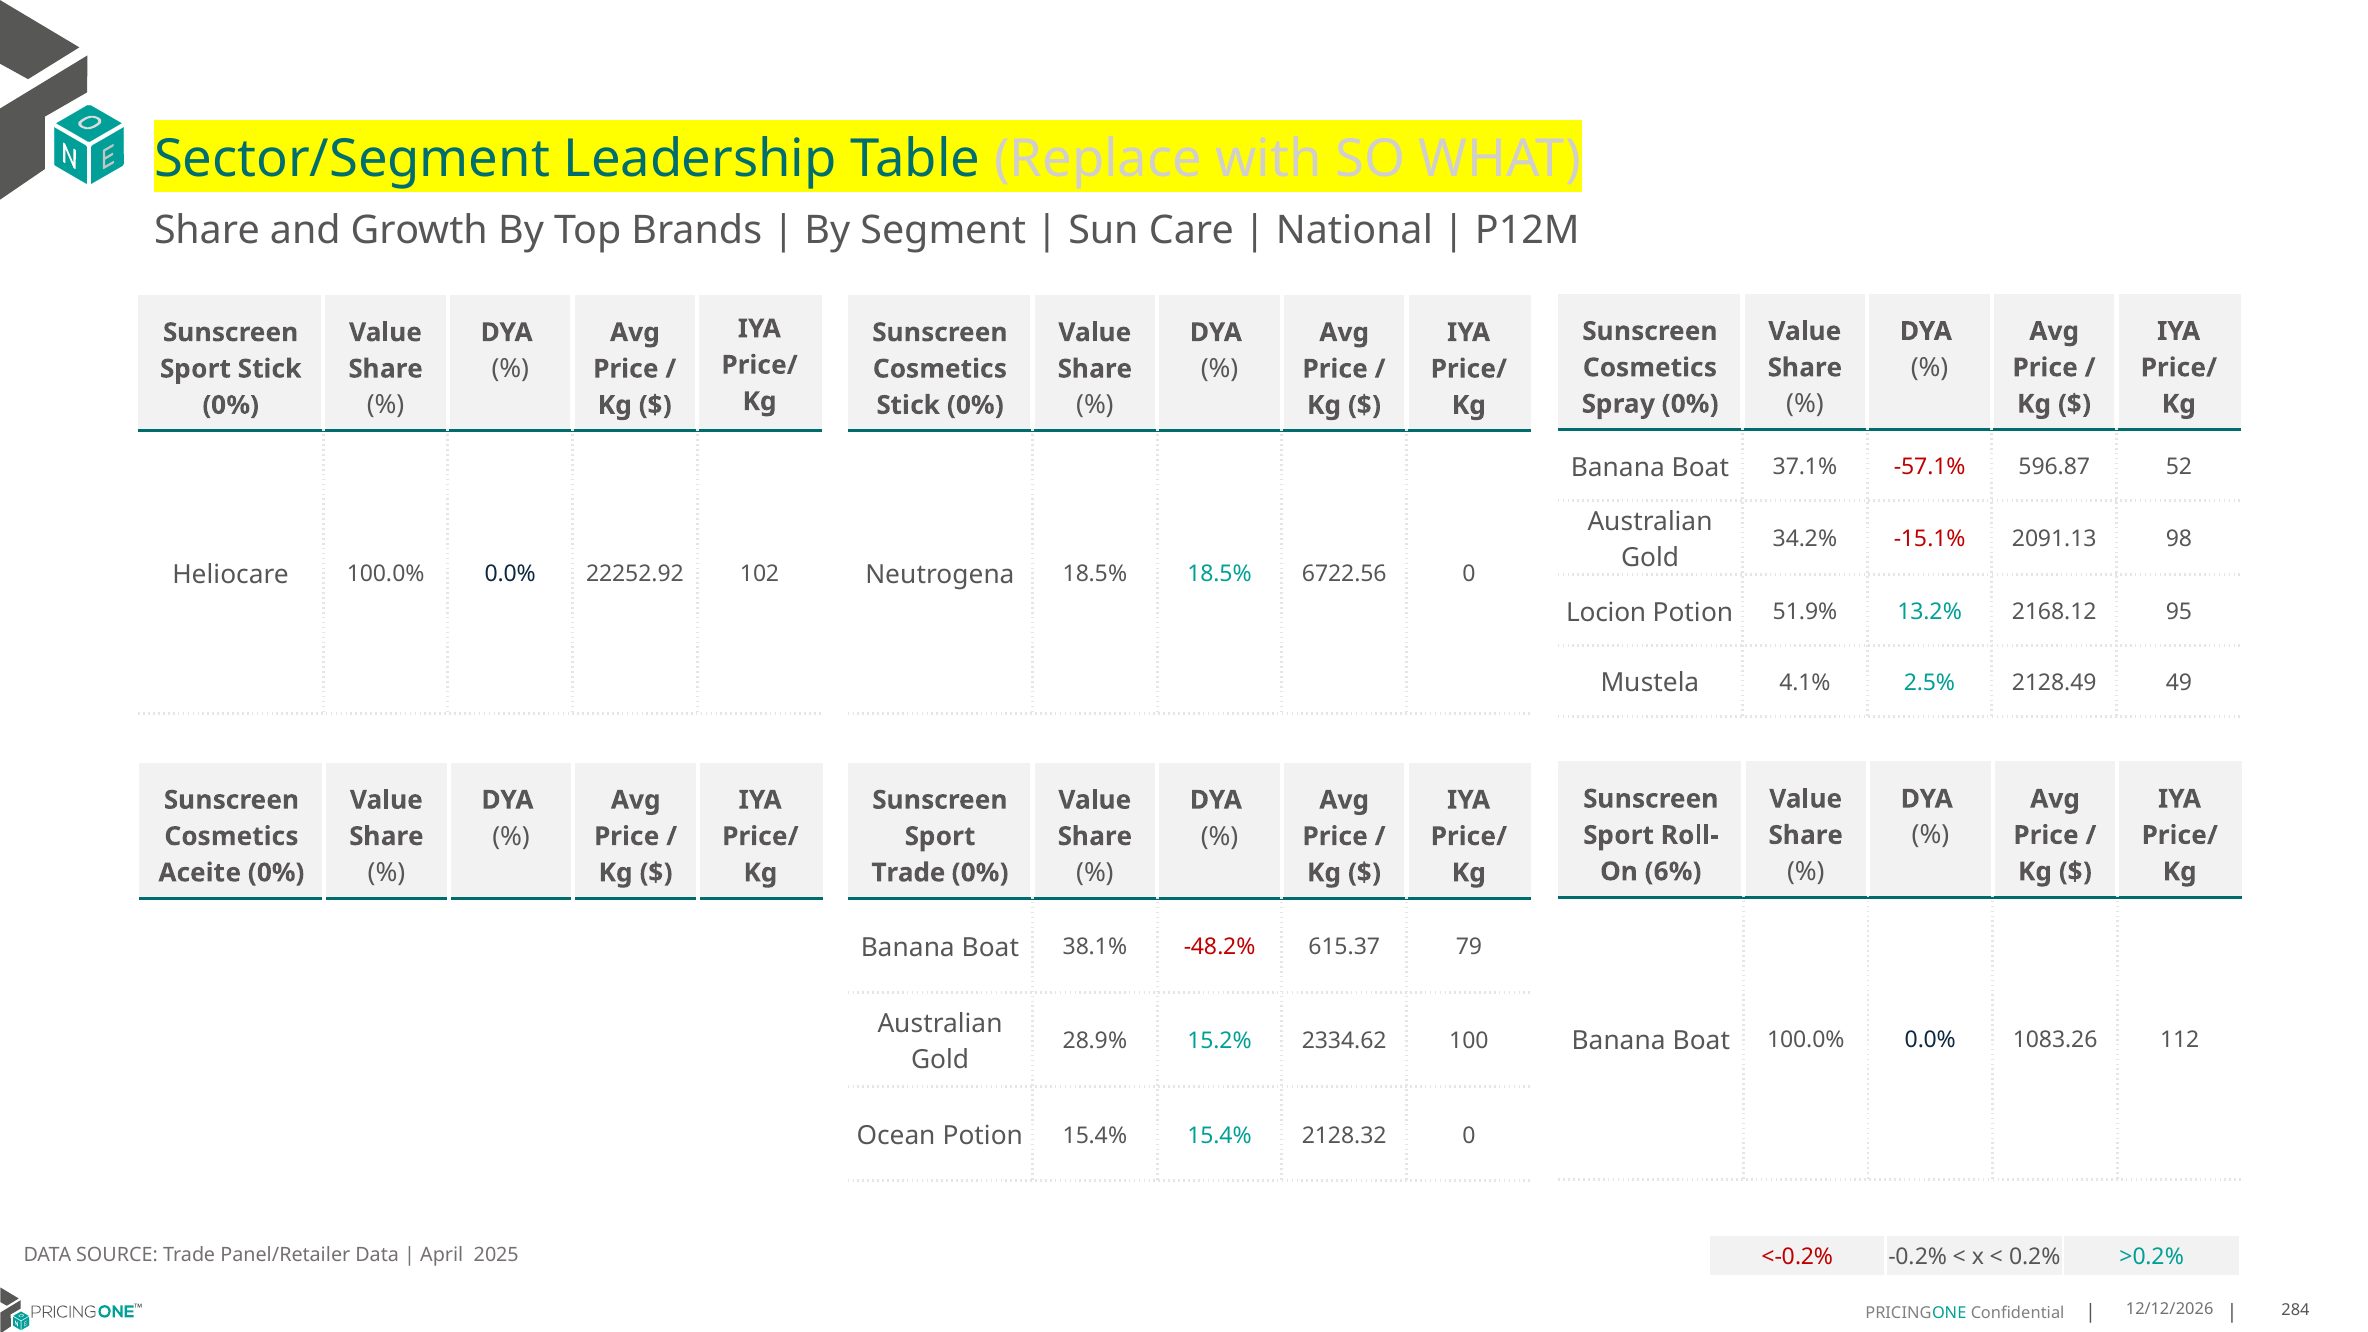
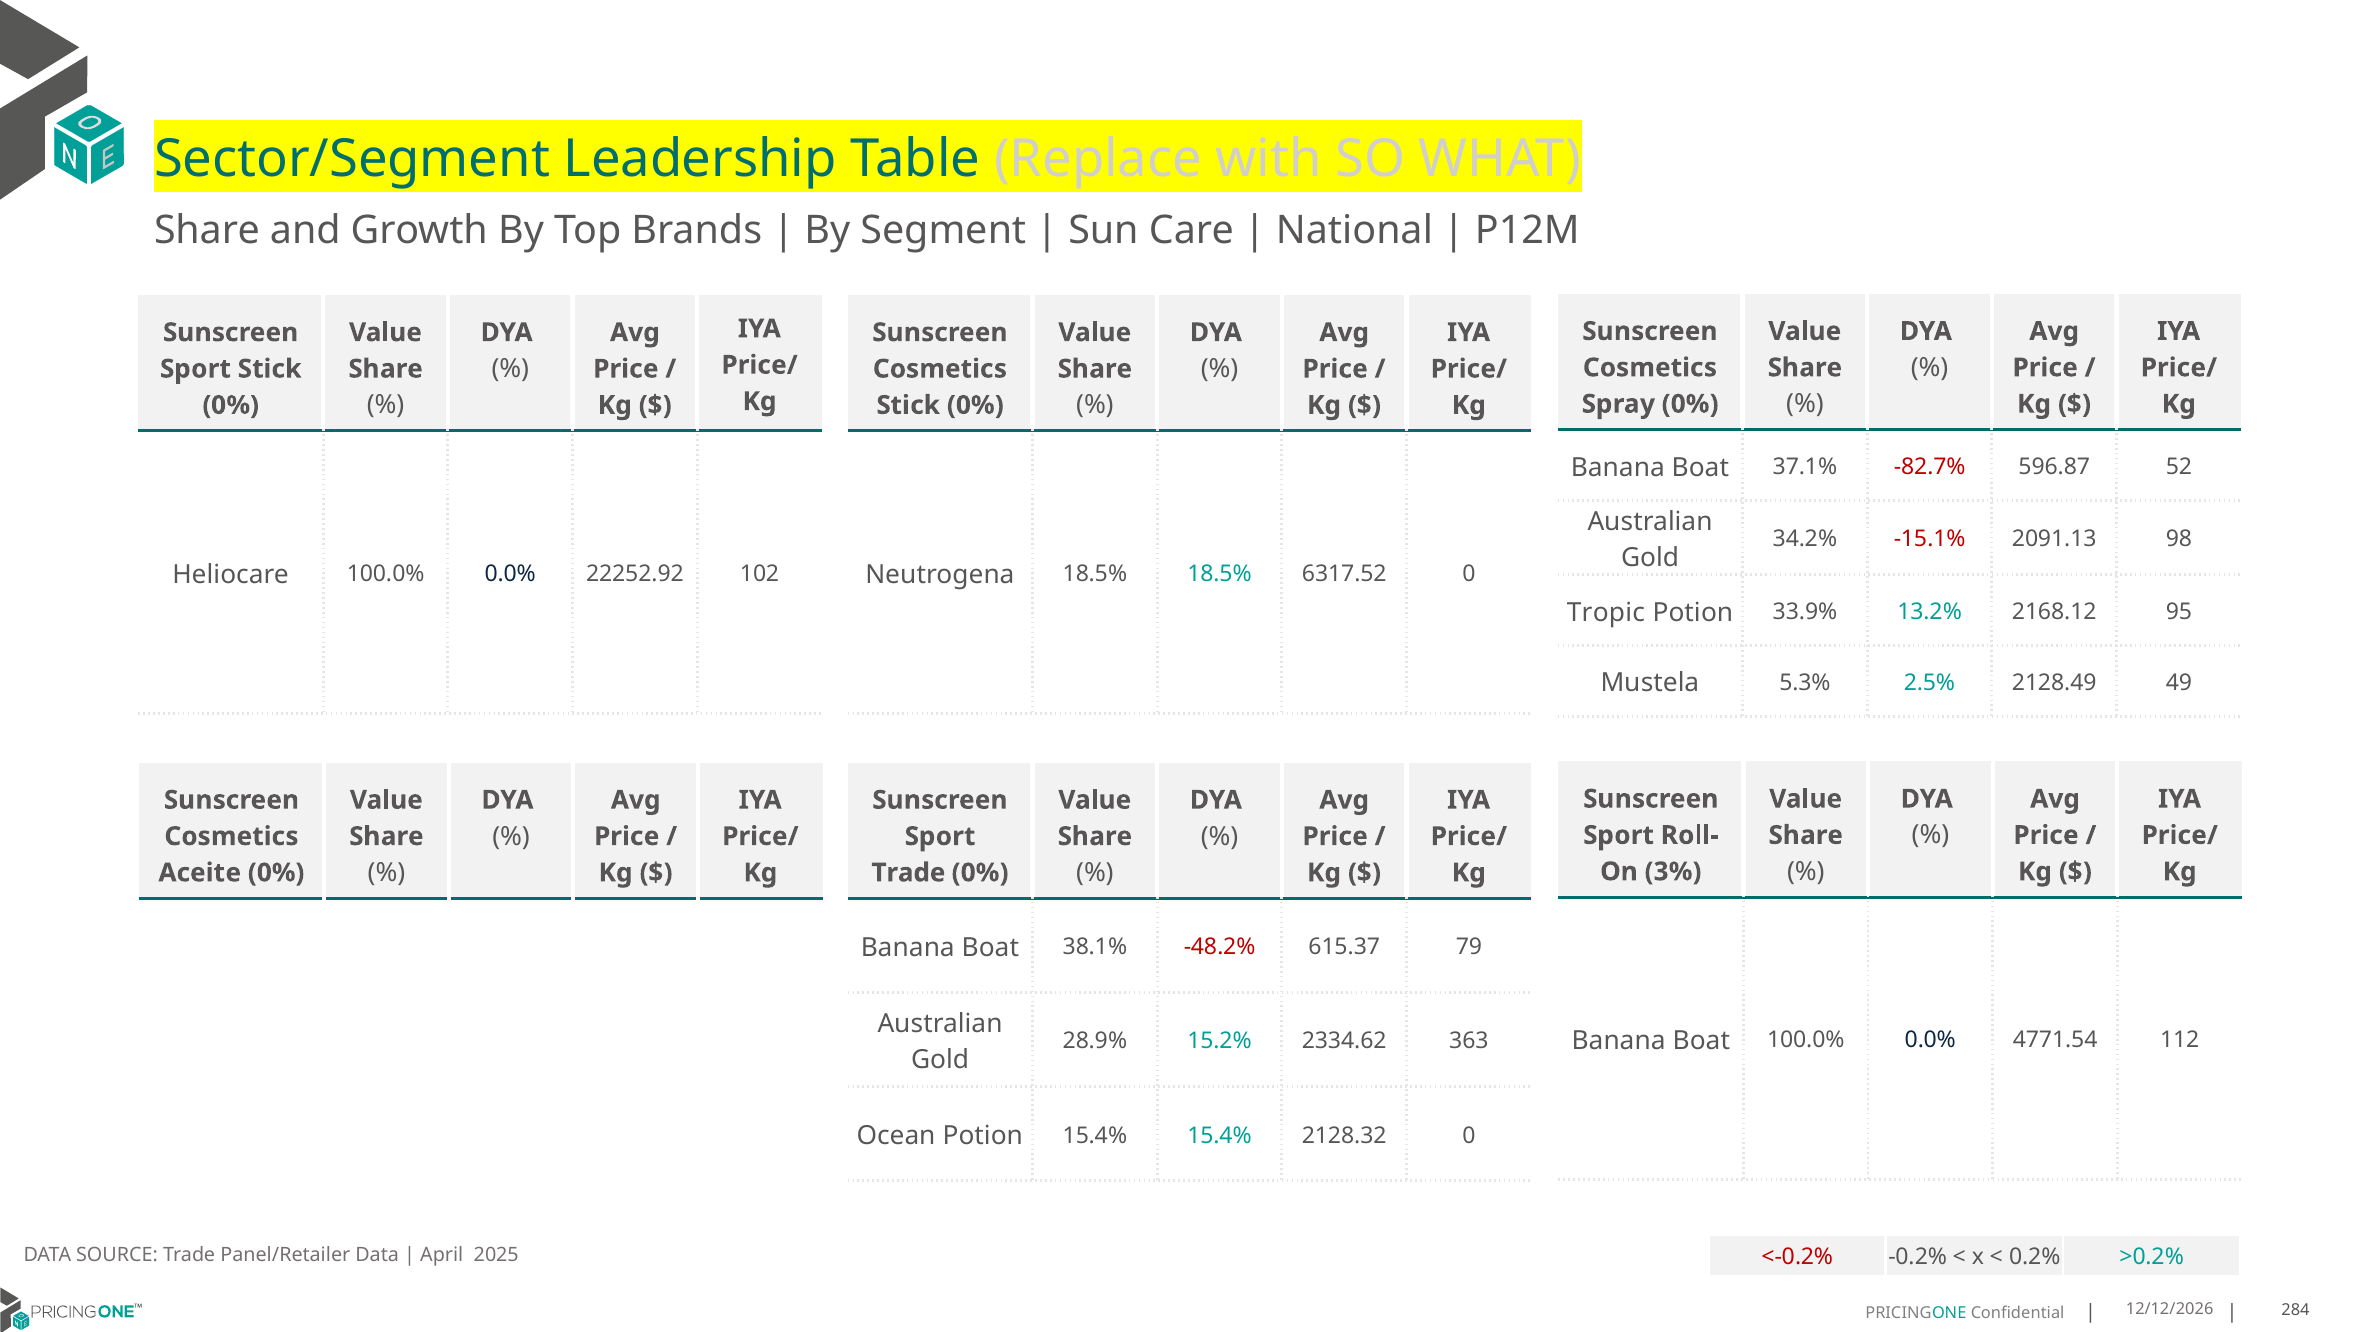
-57.1%: -57.1% -> -82.7%
6722.56: 6722.56 -> 6317.52
Locion: Locion -> Tropic
51.9%: 51.9% -> 33.9%
4.1%: 4.1% -> 5.3%
6%: 6% -> 3%
1083.26: 1083.26 -> 4771.54
100: 100 -> 363
